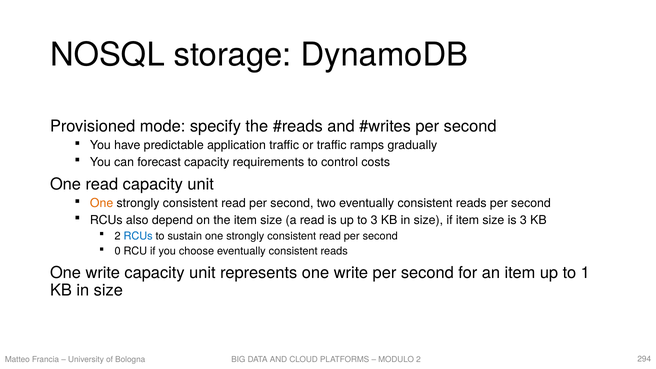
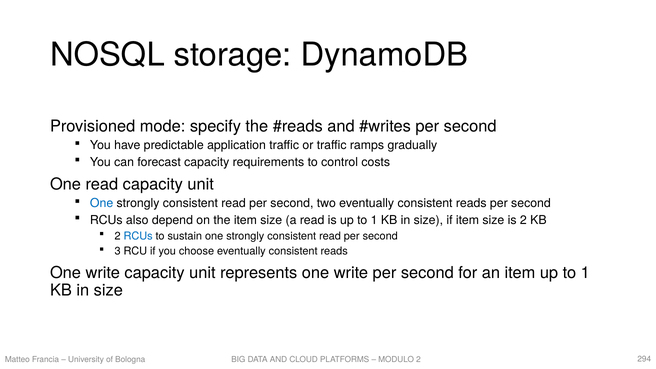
One at (102, 203) colour: orange -> blue
is up to 3: 3 -> 1
is 3: 3 -> 2
0: 0 -> 3
